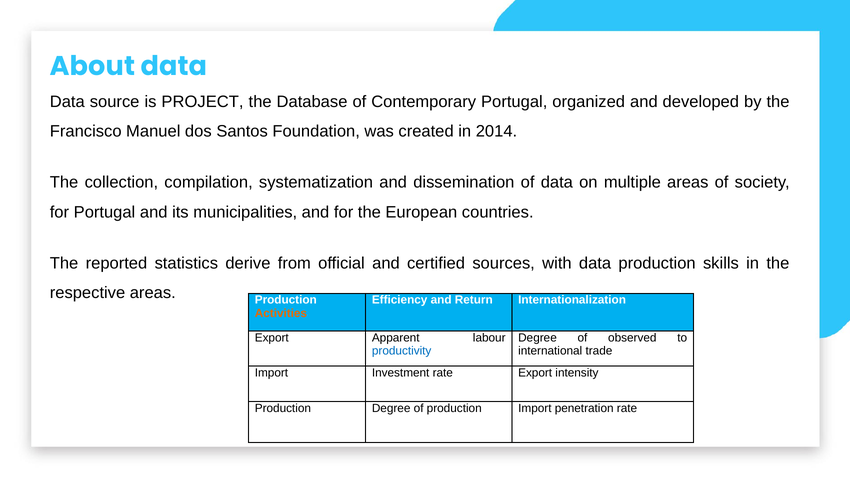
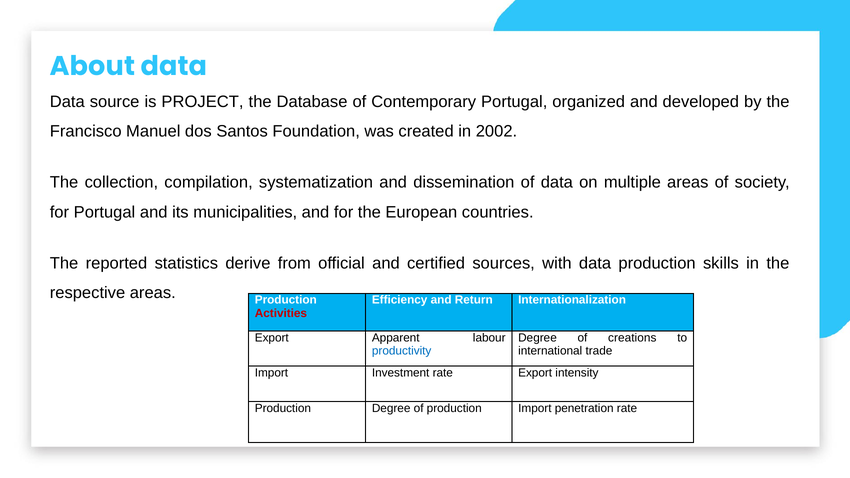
2014: 2014 -> 2002
Activities colour: orange -> red
observed: observed -> creations
